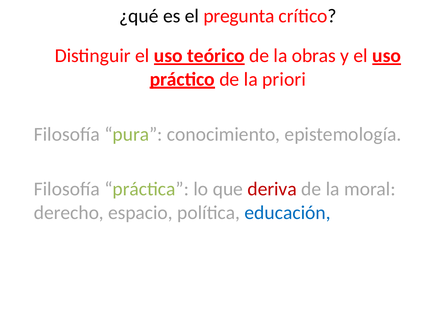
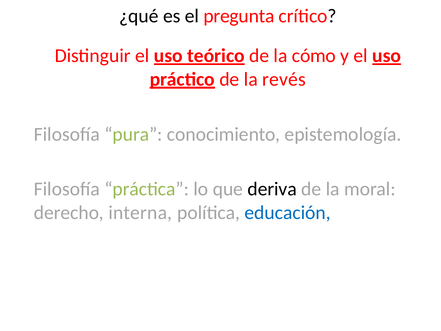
obras: obras -> cómo
priori: priori -> revés
deriva colour: red -> black
espacio: espacio -> interna
